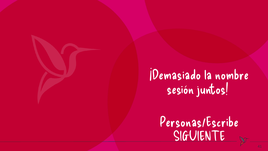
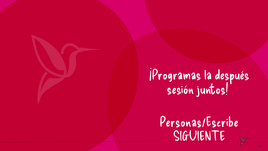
¡Demasiado: ¡Demasiado -> ¡Programas
nombre: nombre -> después
